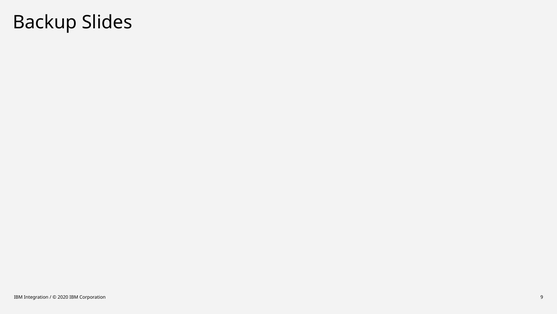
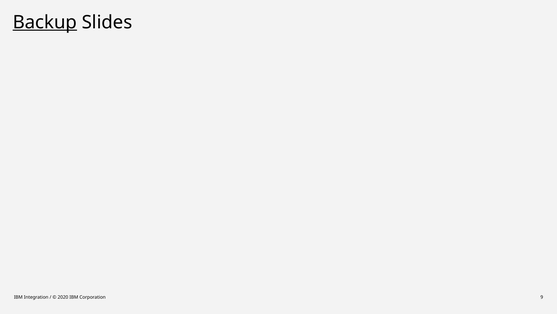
Backup underline: none -> present
